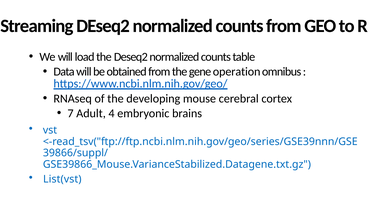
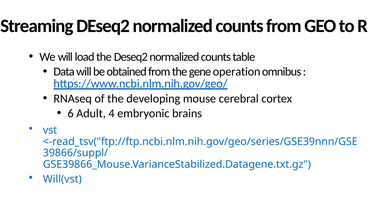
7: 7 -> 6
List(vst: List(vst -> Will(vst
